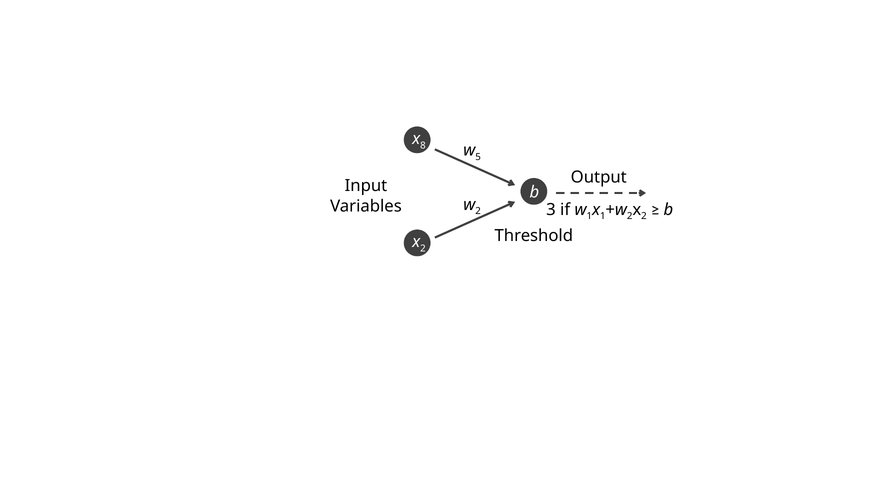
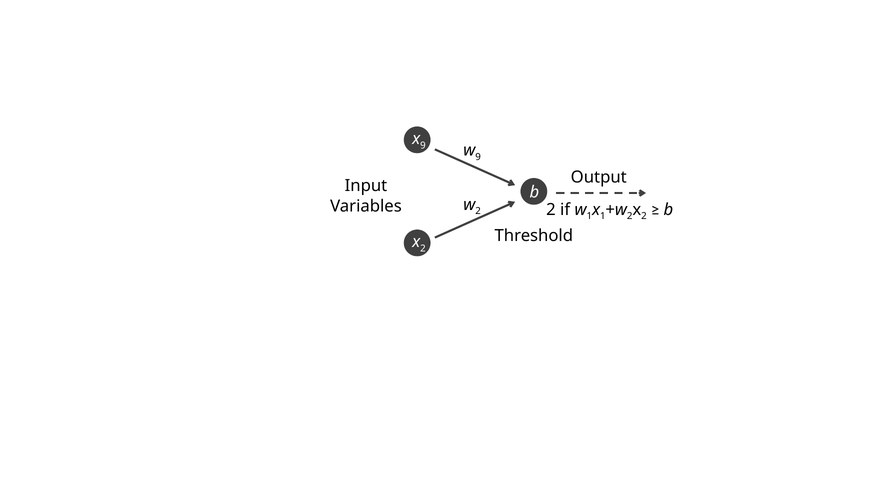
8 at (423, 145): 8 -> 9
5 at (478, 157): 5 -> 9
3 at (551, 210): 3 -> 2
